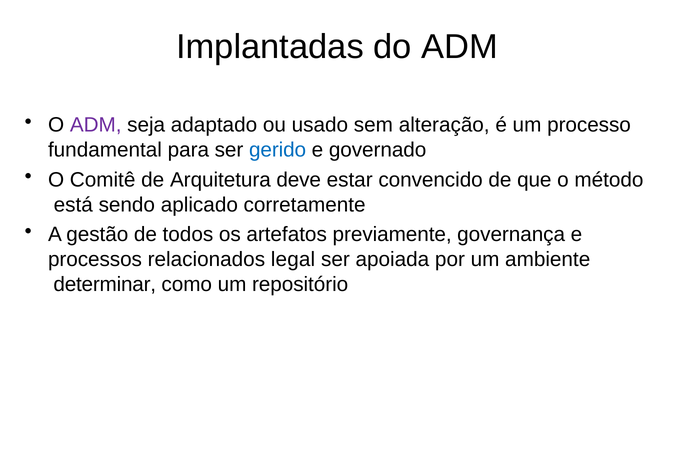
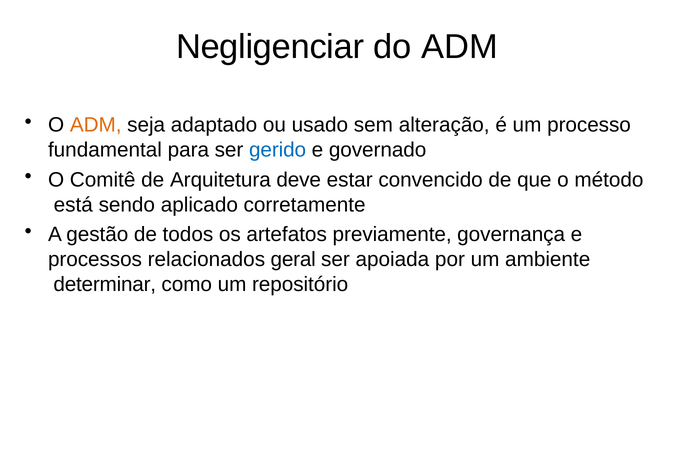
Implantadas: Implantadas -> Negligenciar
ADM at (96, 125) colour: purple -> orange
legal: legal -> geral
